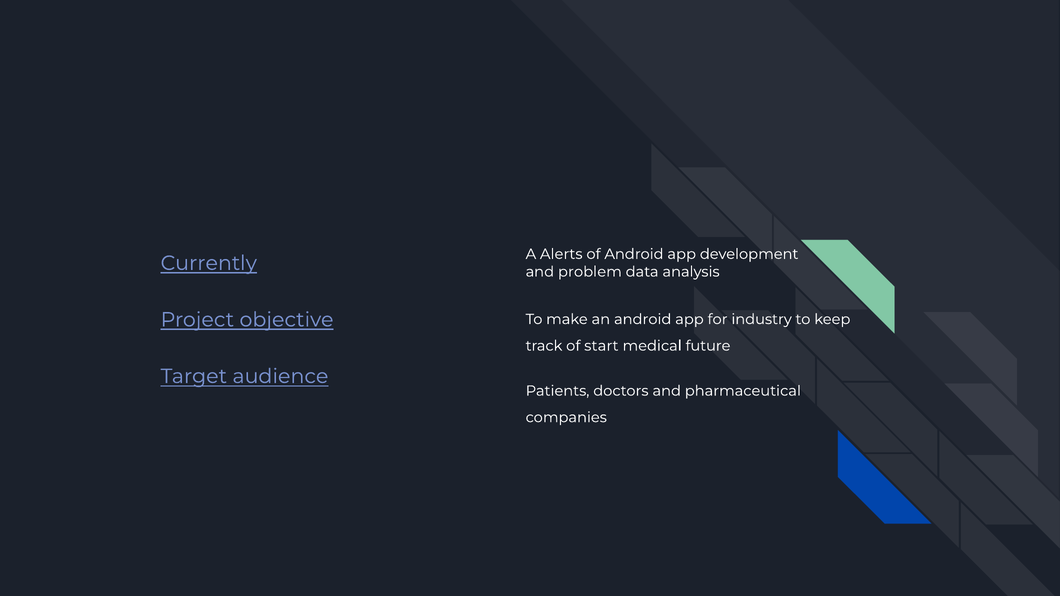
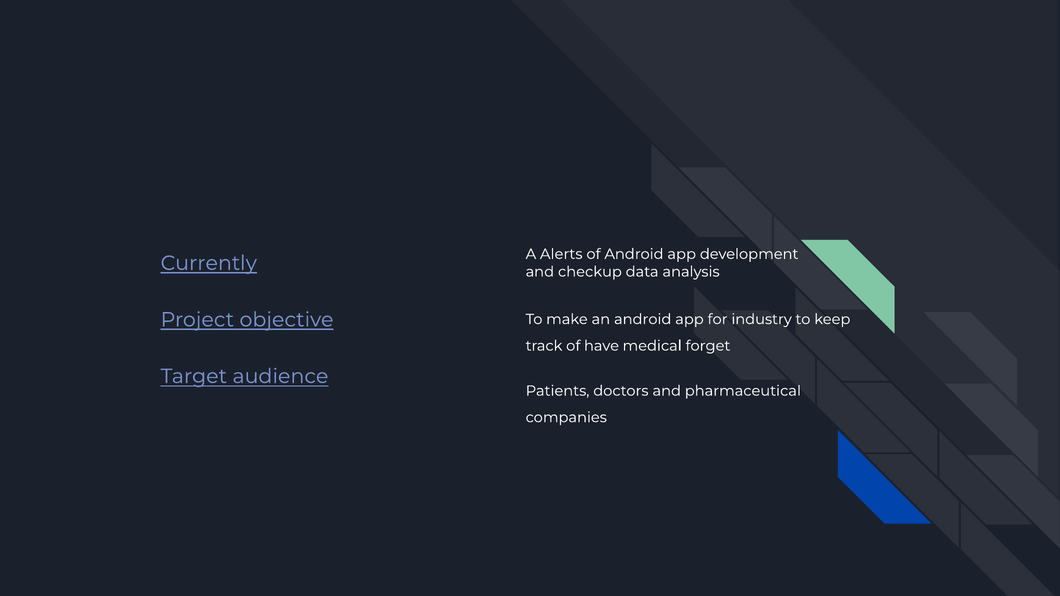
problem: problem -> checkup
start: start -> have
future: future -> forget
